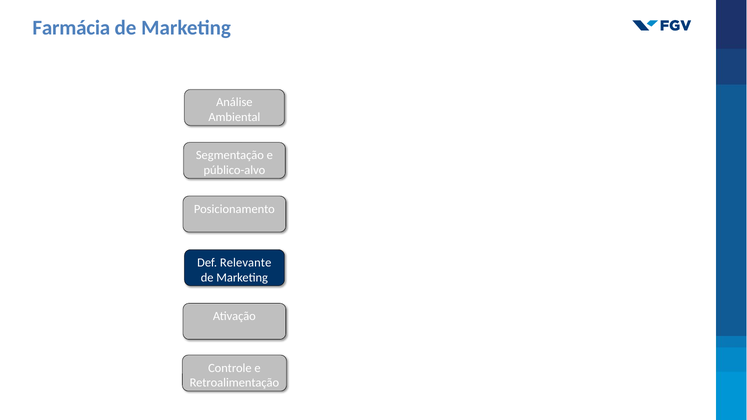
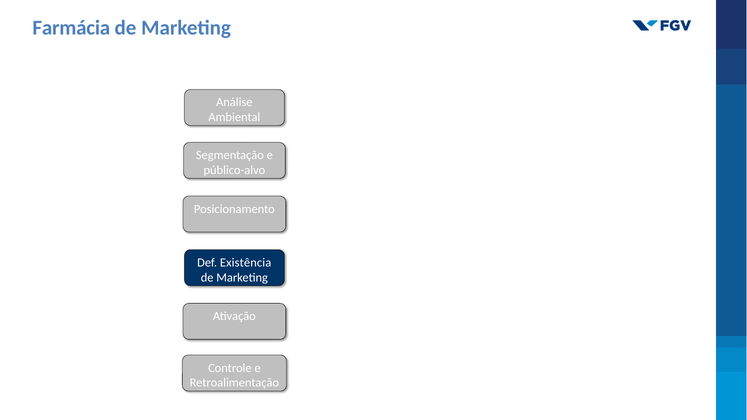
Relevante: Relevante -> Existência
